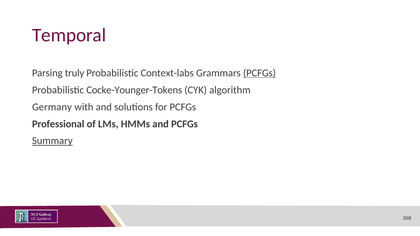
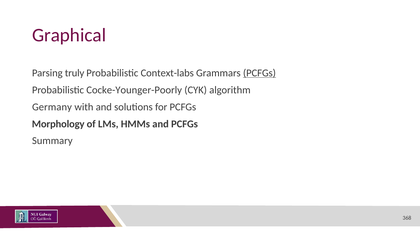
Temporal: Temporal -> Graphical
Cocke-Younger-Tokens: Cocke-Younger-Tokens -> Cocke-Younger-Poorly
Professional: Professional -> Morphology
Summary underline: present -> none
